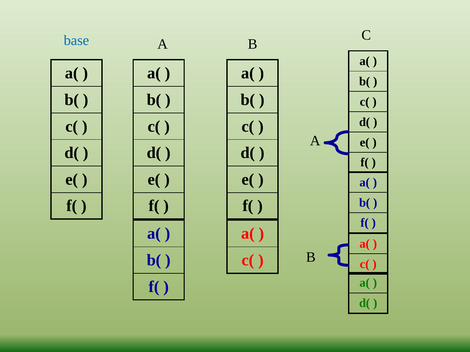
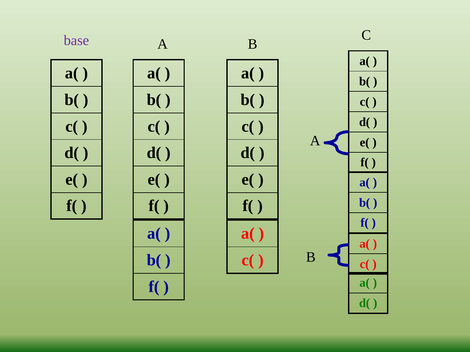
base colour: blue -> purple
